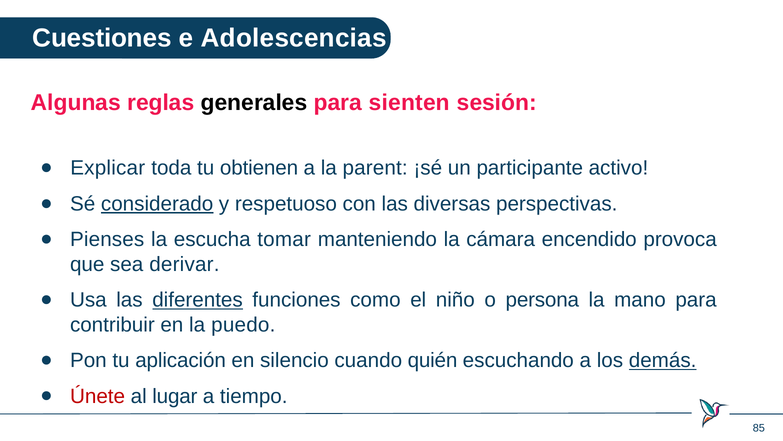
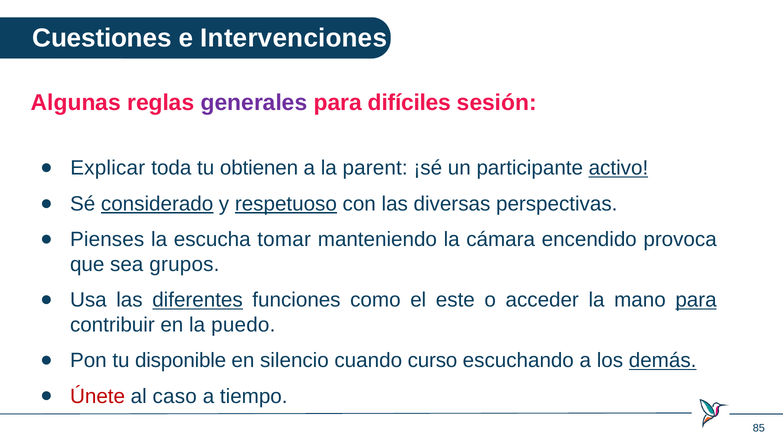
Adolescencias: Adolescencias -> Intervenciones
generales colour: black -> purple
sienten: sienten -> difíciles
activo underline: none -> present
respetuoso underline: none -> present
derivar: derivar -> grupos
niño: niño -> este
persona: persona -> acceder
para at (696, 300) underline: none -> present
aplicación: aplicación -> disponible
quién: quién -> curso
lugar: lugar -> caso
